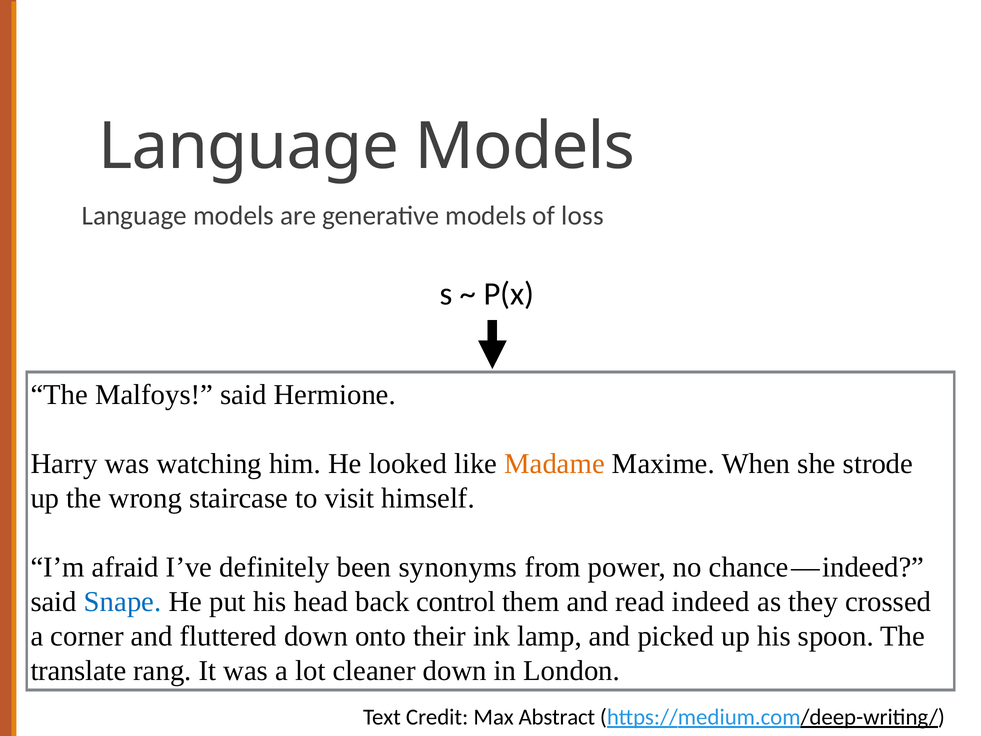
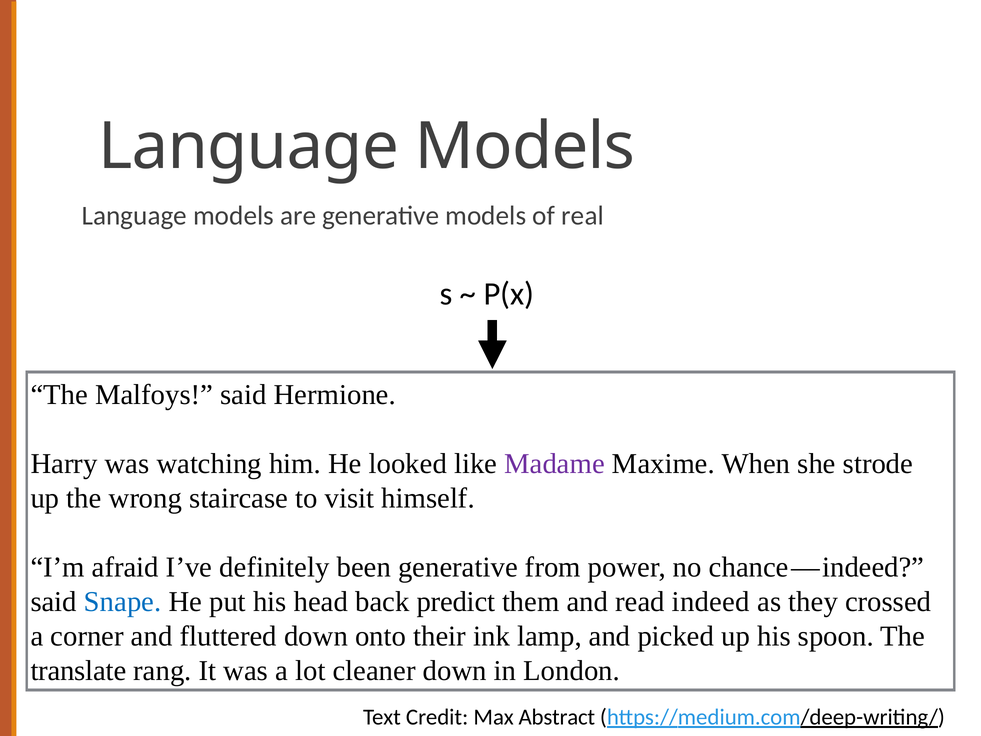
loss: loss -> real
Madame colour: orange -> purple
been synonyms: synonyms -> generative
control: control -> predict
